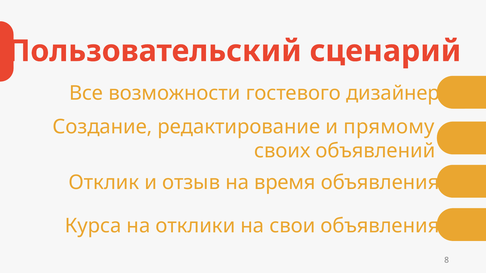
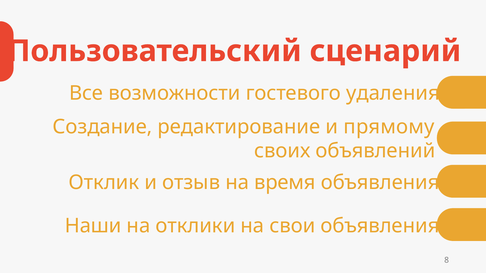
дизайнер: дизайнер -> удаления
Курса: Курса -> Наши
